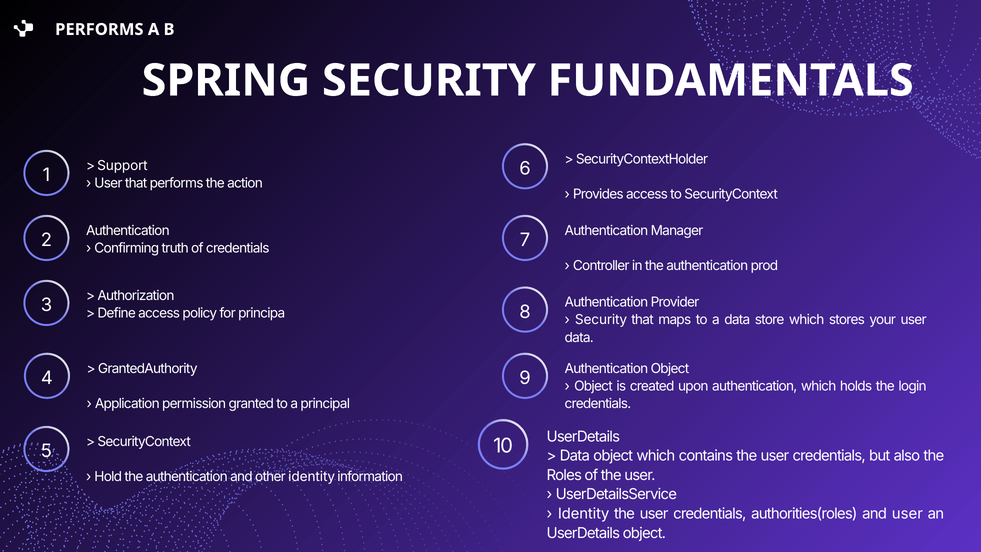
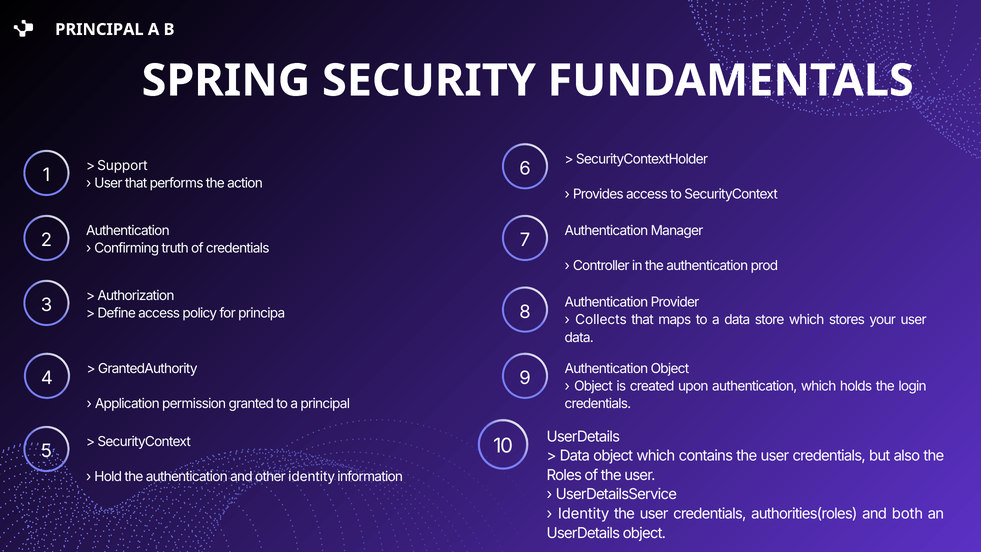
PERFORMS at (99, 29): PERFORMS -> PRINCIPAL
Security at (601, 320): Security -> Collects
and user: user -> both
